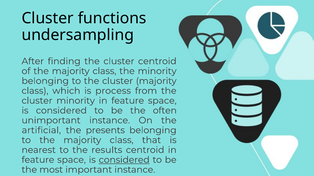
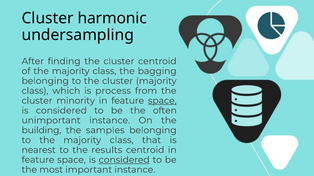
functions: functions -> harmonic
the minority: minority -> bagging
space at (162, 101) underline: none -> present
artificial: artificial -> building
presents: presents -> samples
